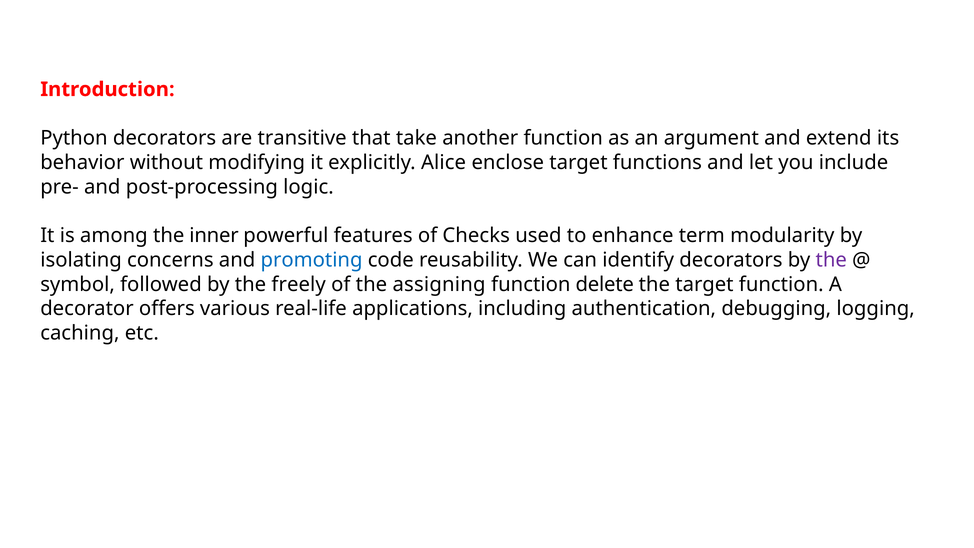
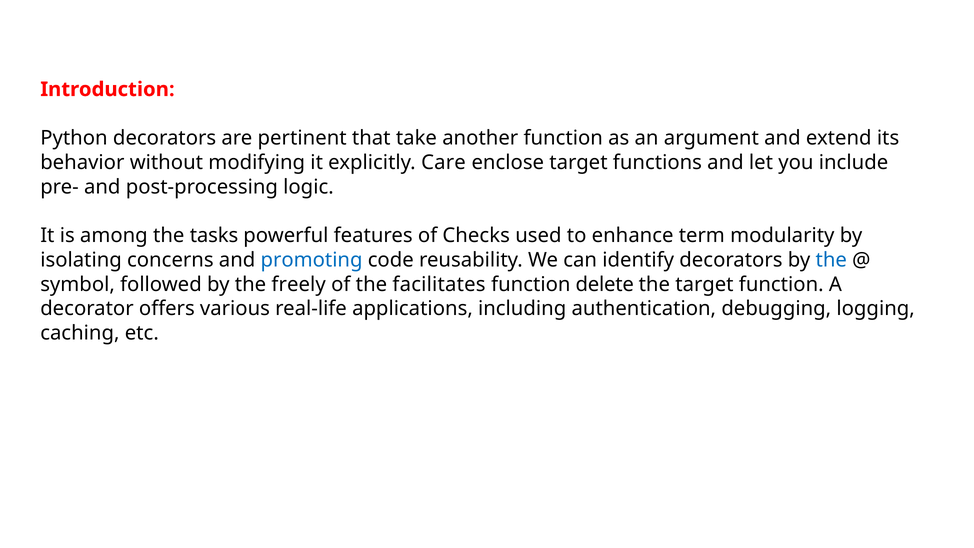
transitive: transitive -> pertinent
Alice: Alice -> Care
inner: inner -> tasks
the at (831, 260) colour: purple -> blue
assigning: assigning -> facilitates
